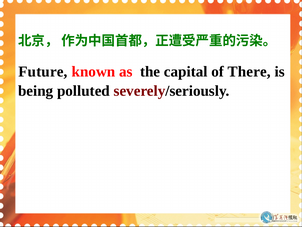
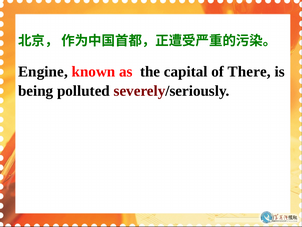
Future: Future -> Engine
